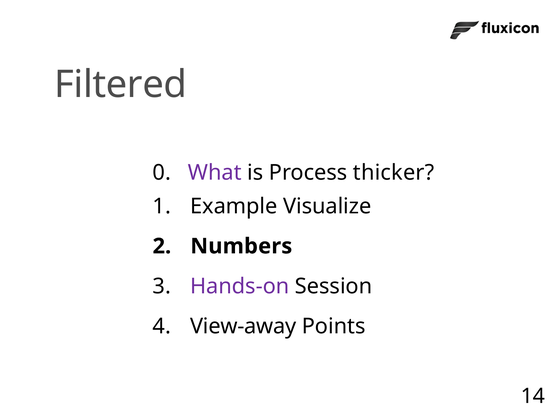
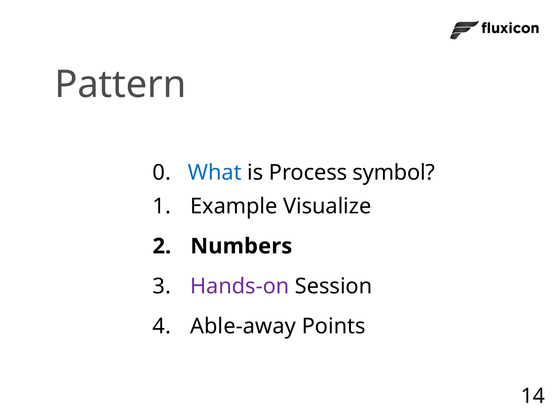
Filtered: Filtered -> Pattern
What colour: purple -> blue
thicker: thicker -> symbol
View-away: View-away -> Able-away
